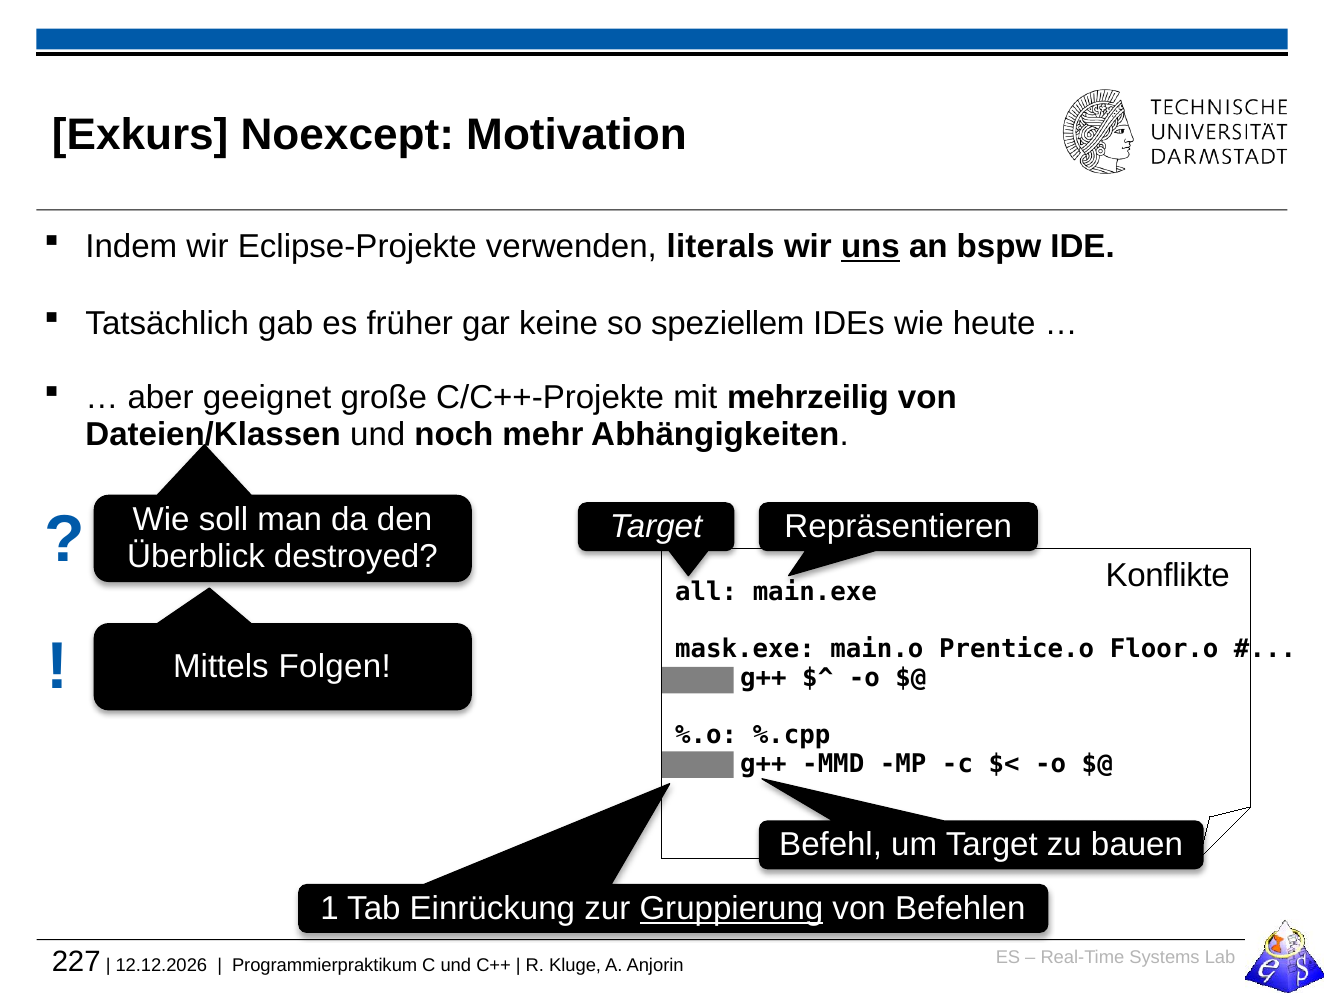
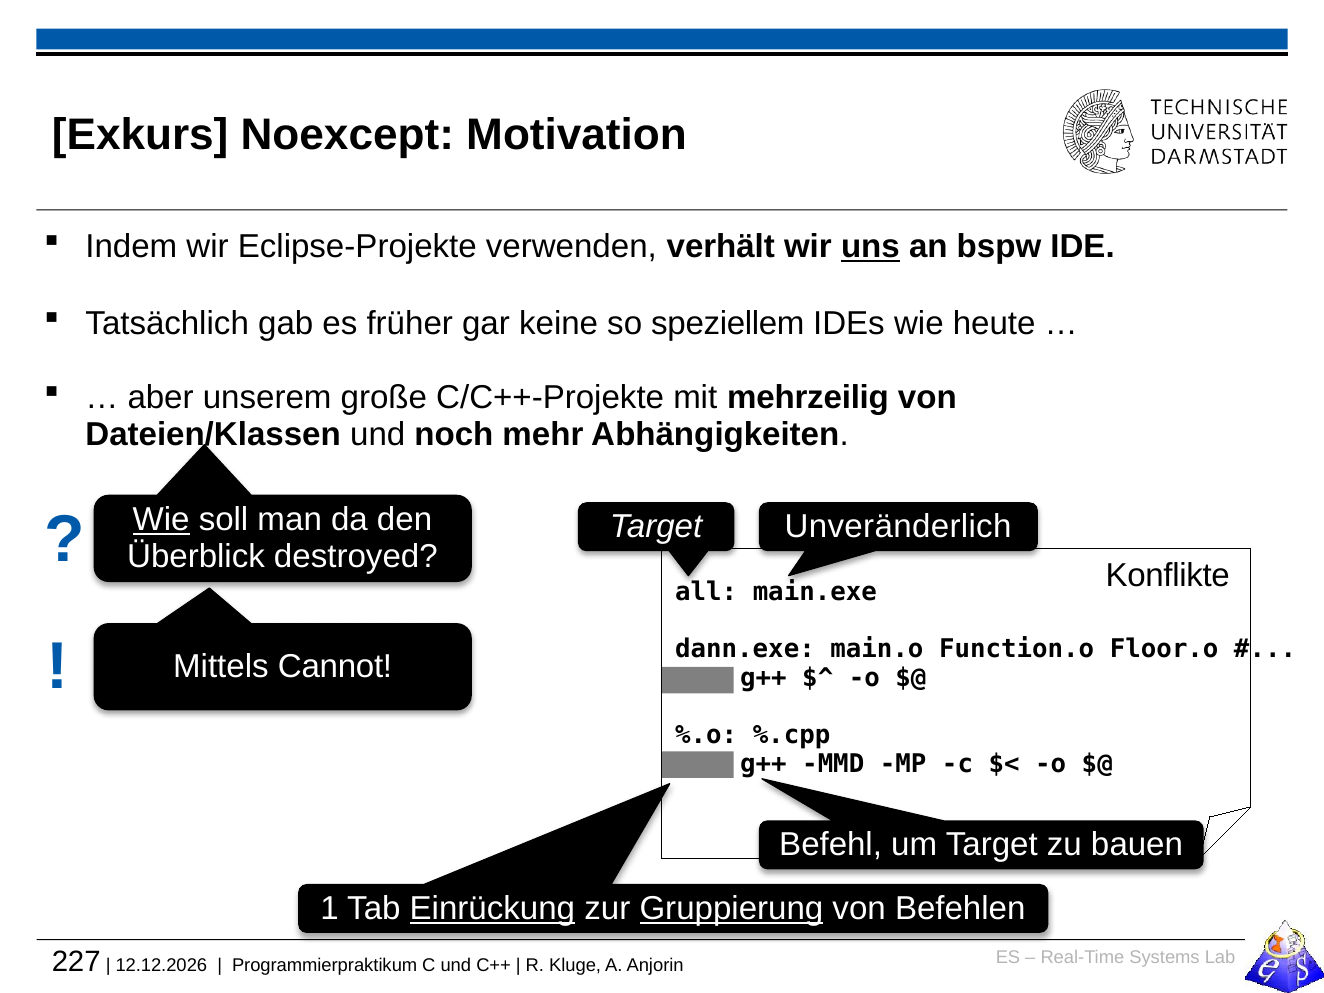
literals: literals -> verhält
geeignet: geeignet -> unserem
Wie at (161, 520) underline: none -> present
Repräsentieren: Repräsentieren -> Unveränderlich
mask.exe: mask.exe -> dann.exe
Prentice.o: Prentice.o -> Function.o
Folgen: Folgen -> Cannot
Einrückung underline: none -> present
